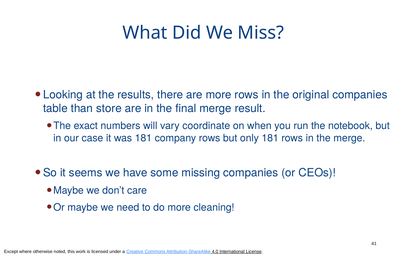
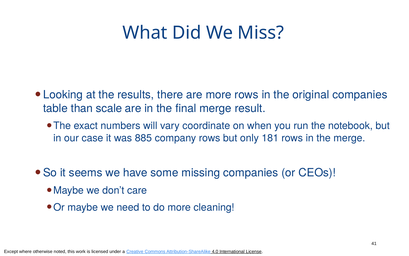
store: store -> scale
was 181: 181 -> 885
